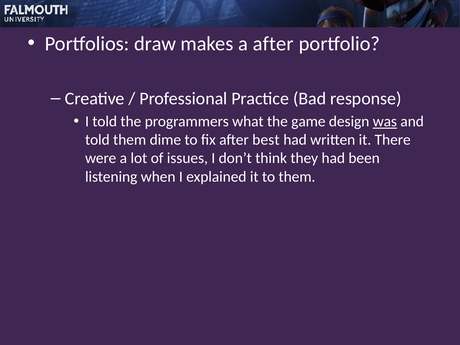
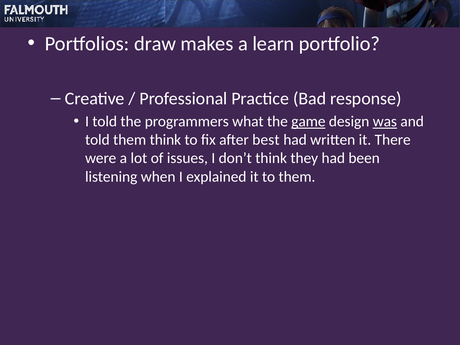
a after: after -> learn
game underline: none -> present
them dime: dime -> think
